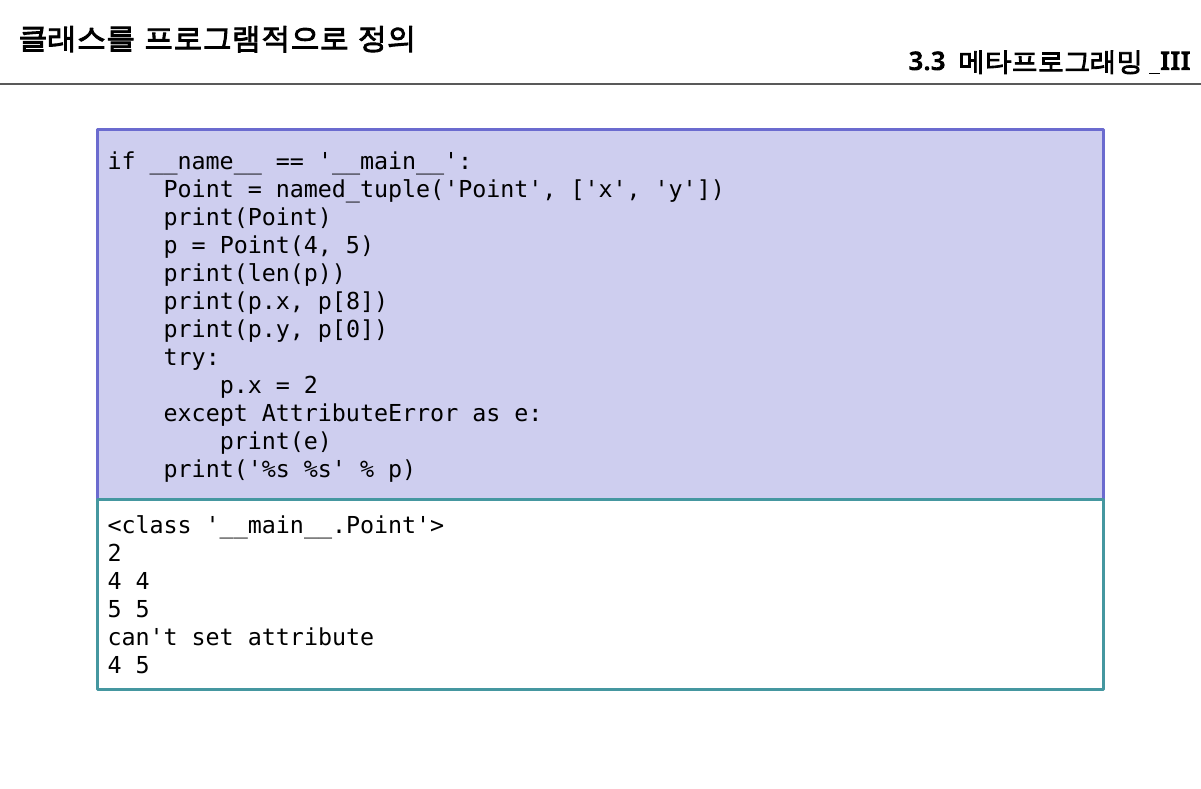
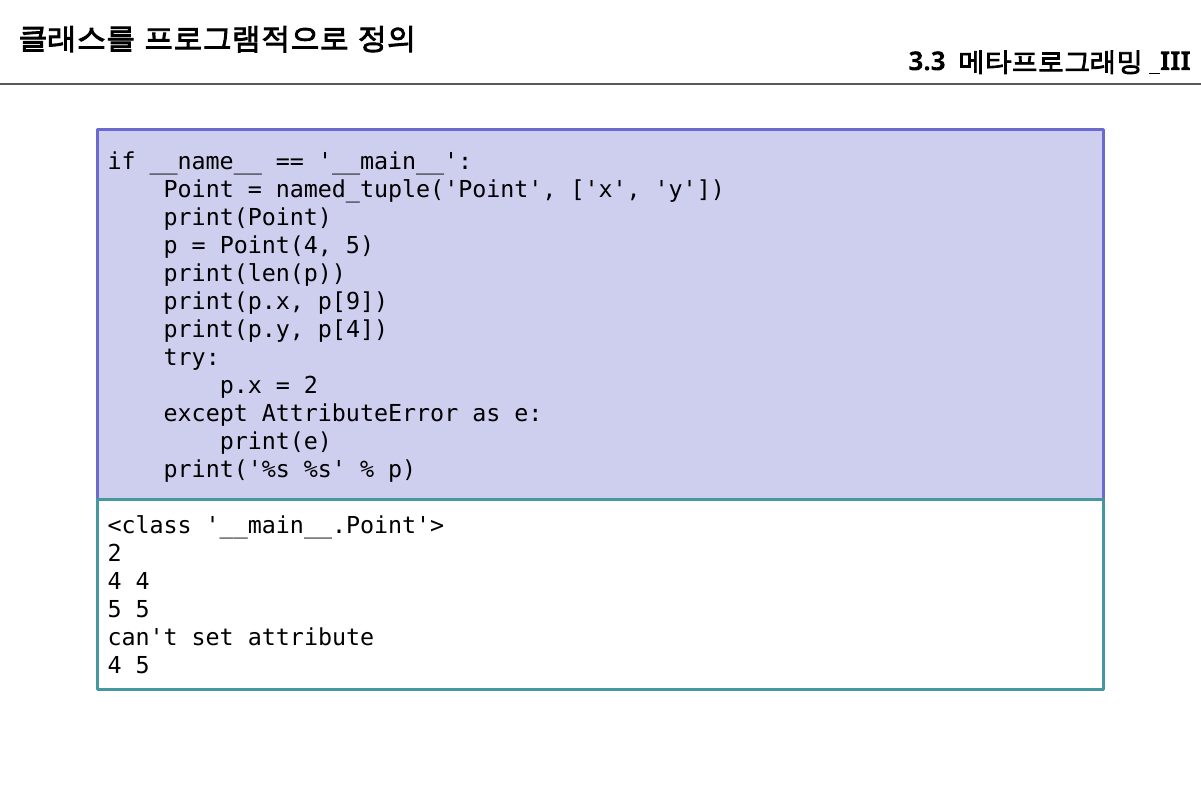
p[8: p[8 -> p[9
p[0: p[0 -> p[4
